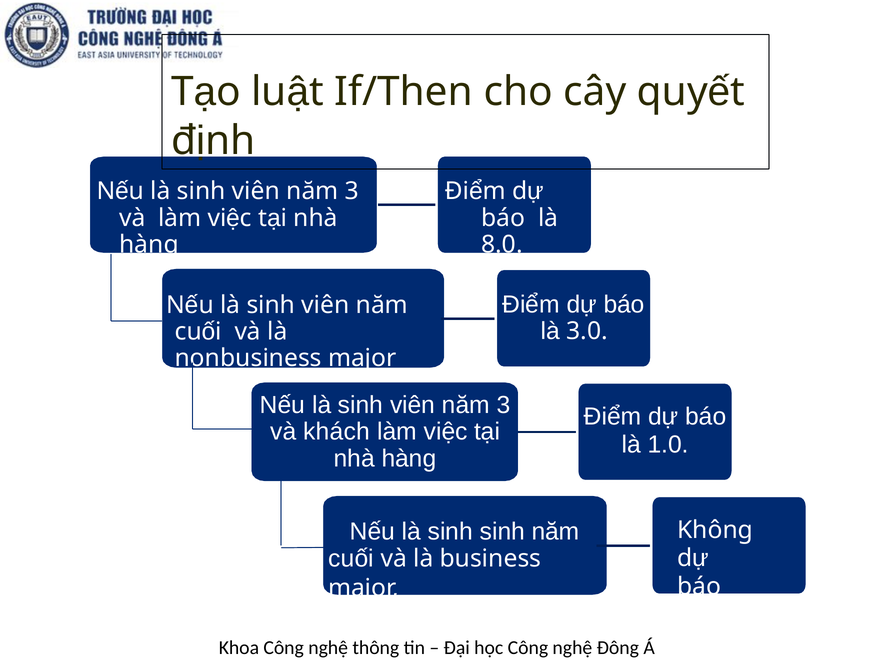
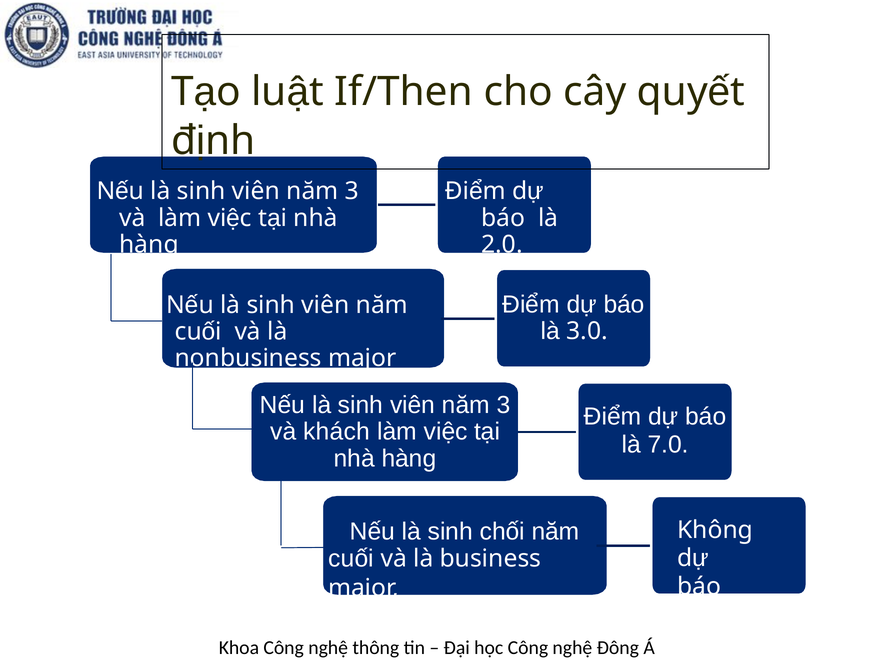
8.0: 8.0 -> 2.0
1.0: 1.0 -> 7.0
sinh sinh: sinh -> chối
